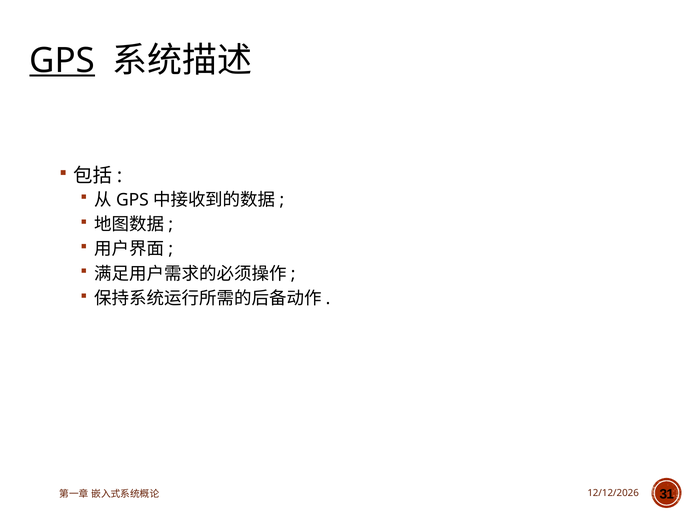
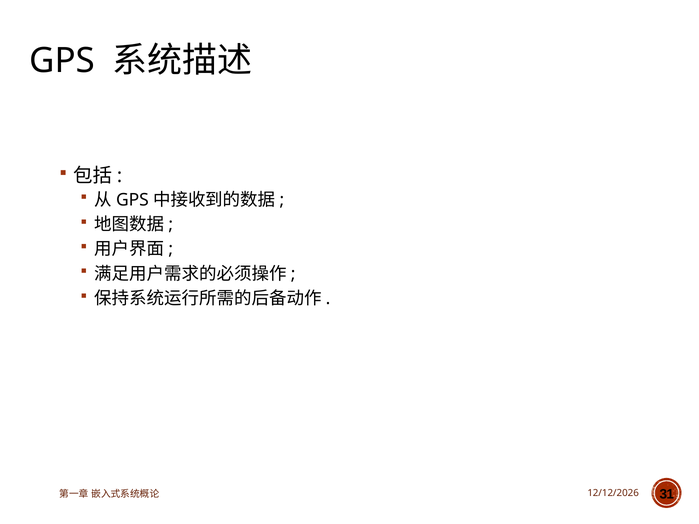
GPS underline: present -> none
